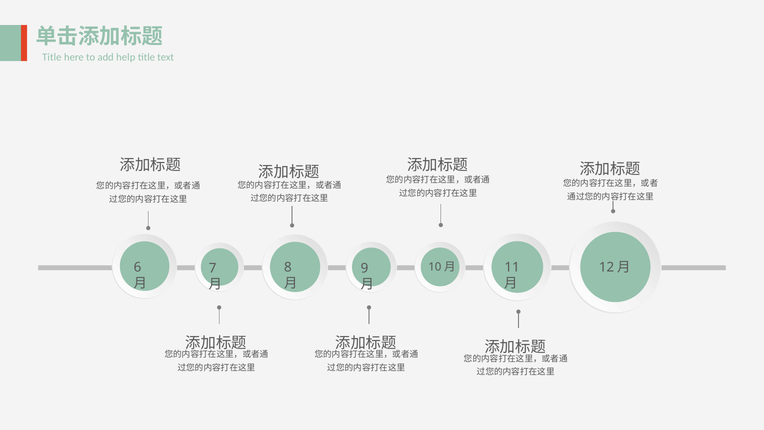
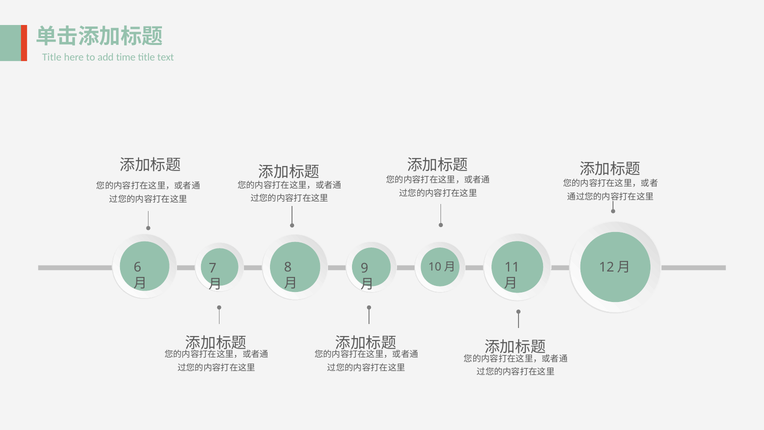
help: help -> time
